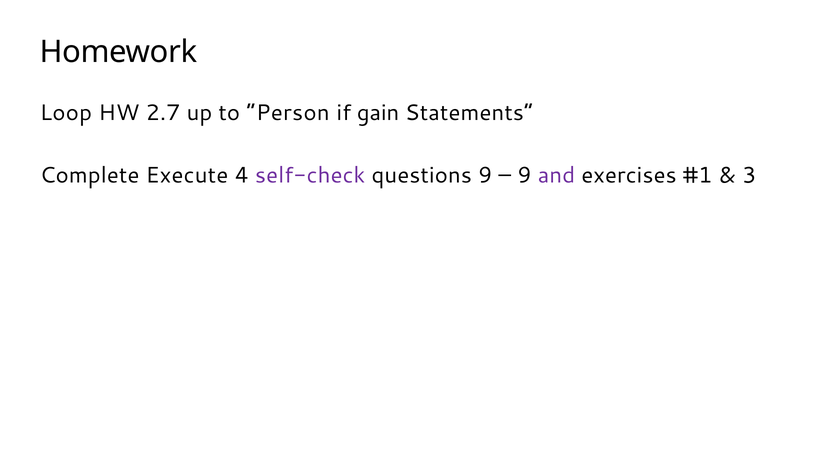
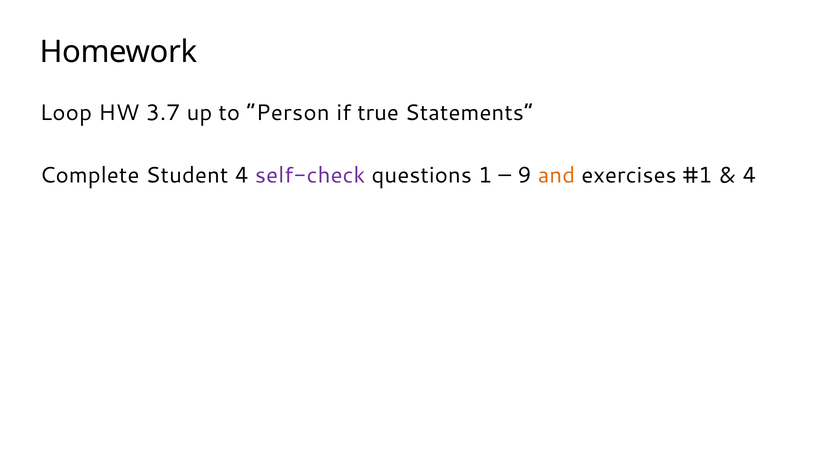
2.7: 2.7 -> 3.7
gain: gain -> true
Execute: Execute -> Student
questions 9: 9 -> 1
and colour: purple -> orange
3 at (749, 175): 3 -> 4
